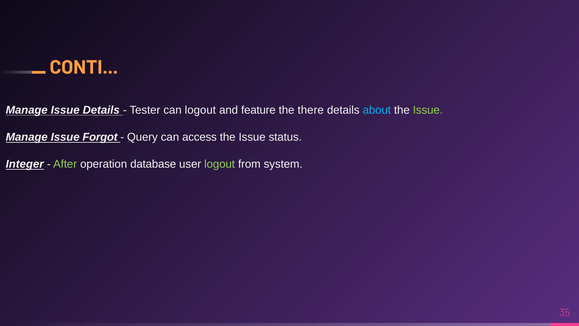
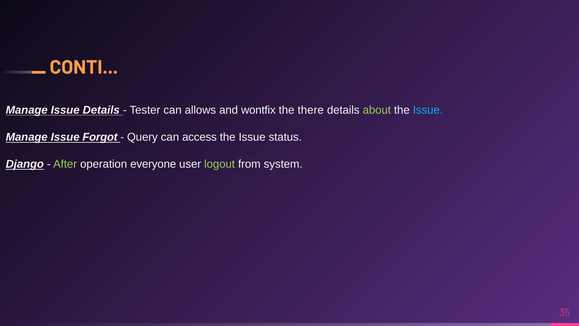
can logout: logout -> allows
feature: feature -> wontfix
about colour: light blue -> light green
Issue at (428, 110) colour: light green -> light blue
Integer: Integer -> Django
database: database -> everyone
